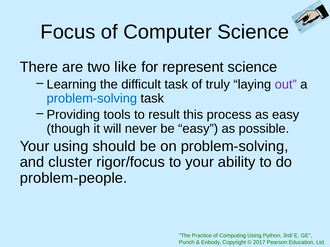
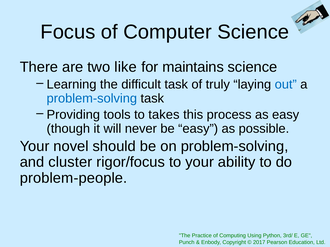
represent: represent -> maintains
out colour: purple -> blue
result: result -> takes
Your using: using -> novel
